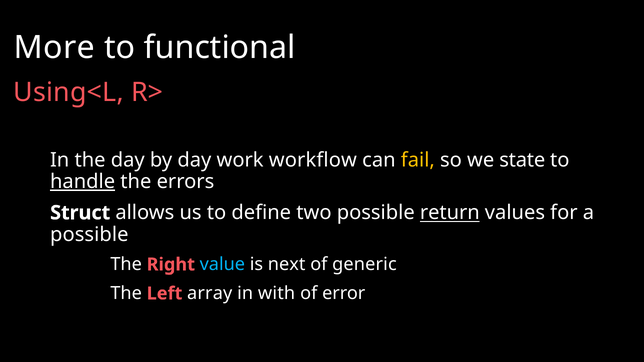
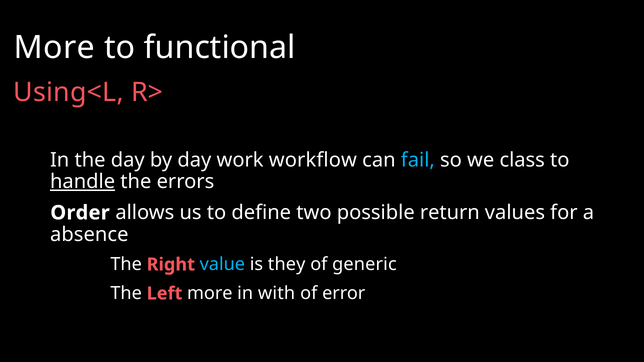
fail colour: yellow -> light blue
state: state -> class
Struct: Struct -> Order
return underline: present -> none
possible at (89, 235): possible -> absence
next: next -> they
Left array: array -> more
